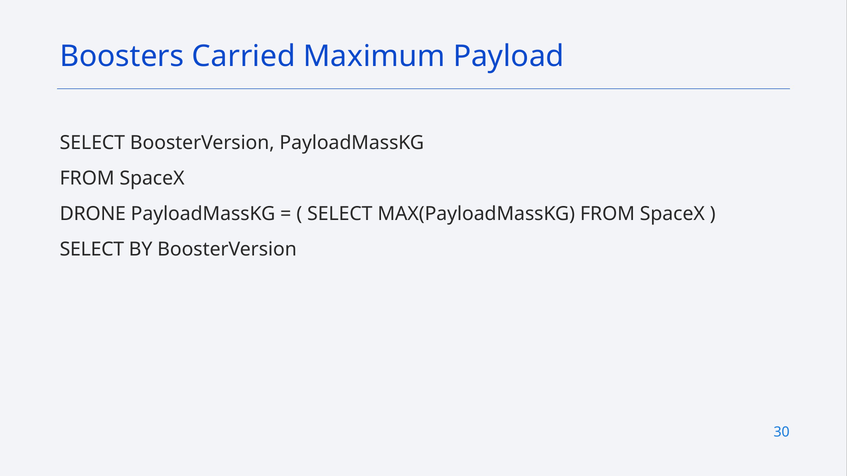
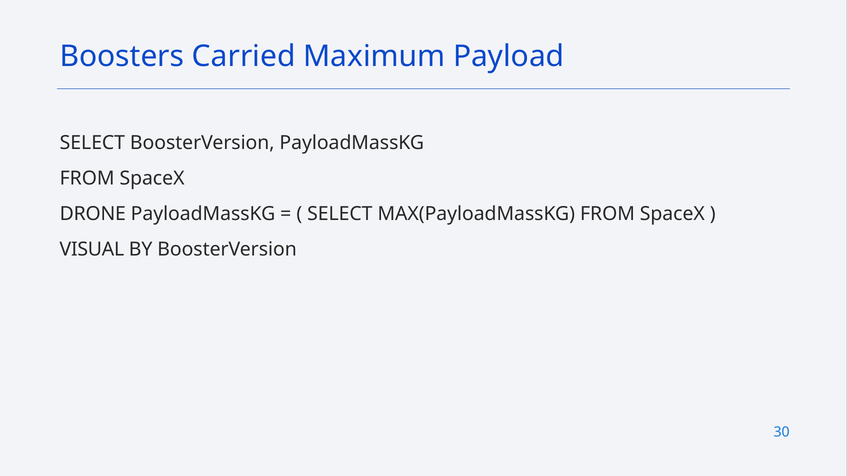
SELECT at (92, 250): SELECT -> VISUAL
